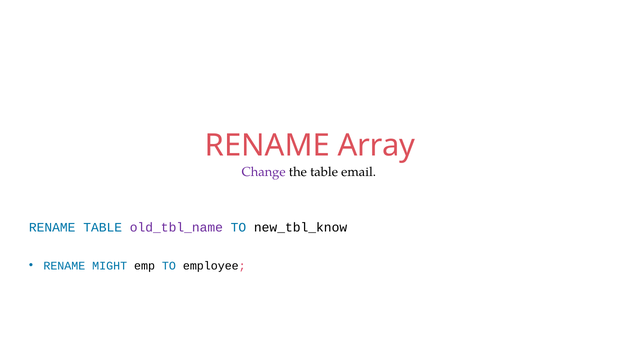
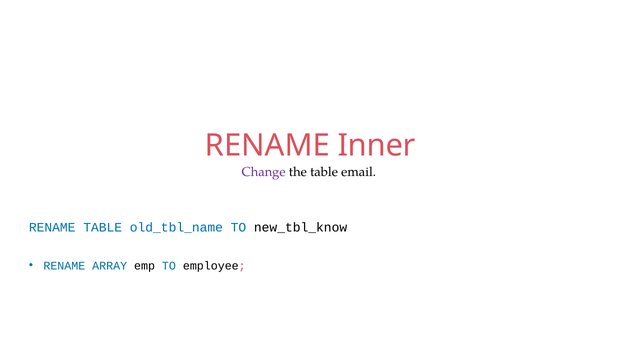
Array: Array -> Inner
old_tbl_name colour: purple -> blue
MIGHT: MIGHT -> ARRAY
